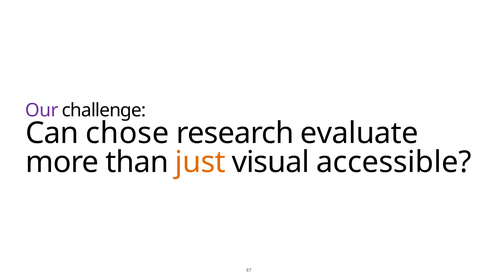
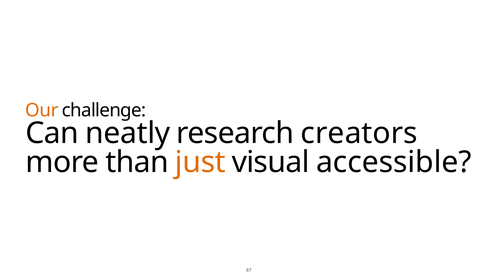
Our colour: purple -> orange
chose: chose -> neatly
evaluate: evaluate -> creators
